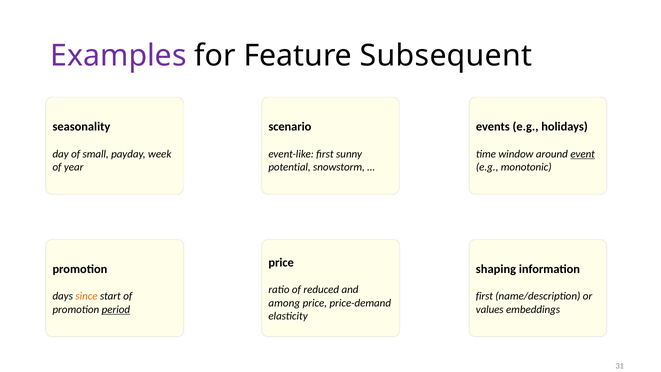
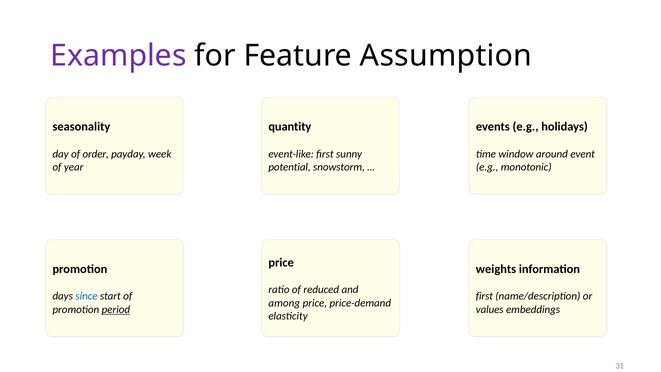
Subsequent: Subsequent -> Assumption
scenario: scenario -> quantity
small: small -> order
event underline: present -> none
shaping: shaping -> weights
since colour: orange -> blue
